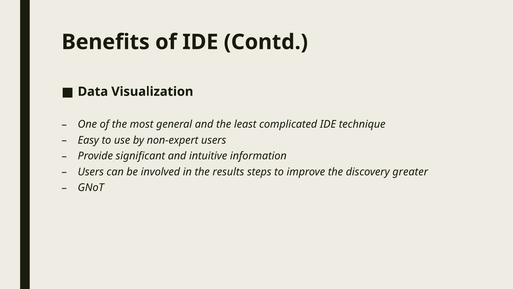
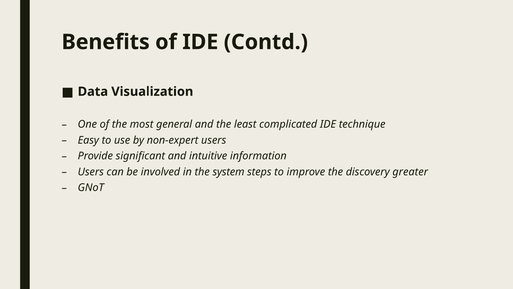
results: results -> system
